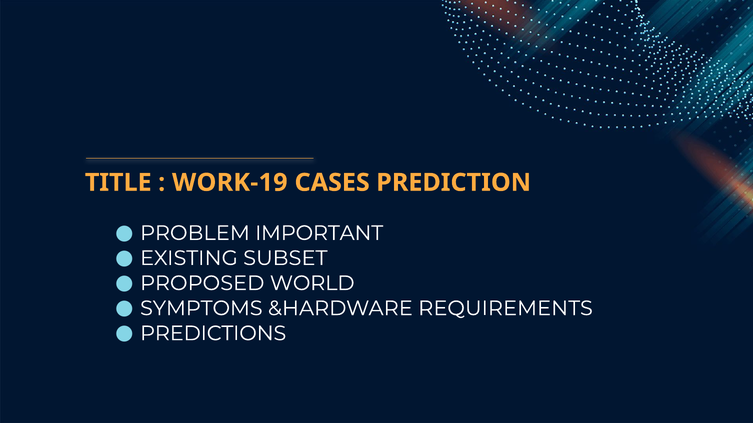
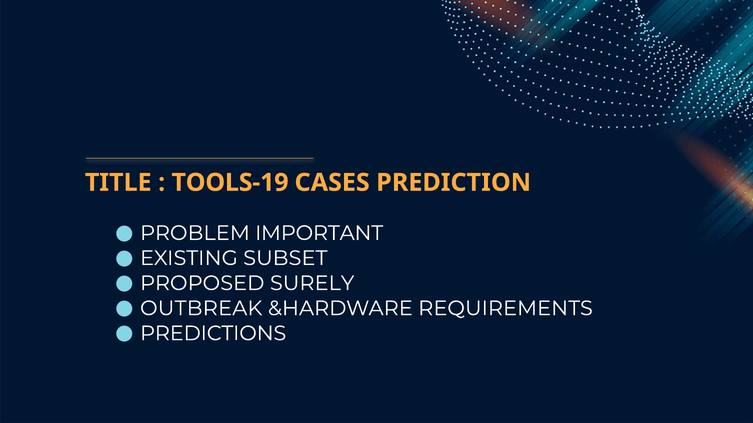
WORK-19: WORK-19 -> TOOLS-19
WORLD: WORLD -> SURELY
SYMPTOMS: SYMPTOMS -> OUTBREAK
